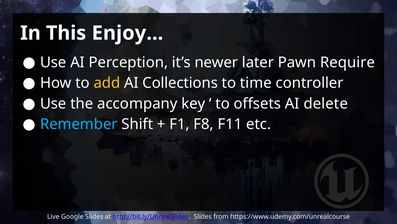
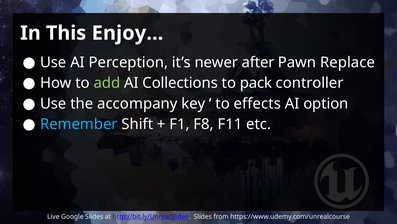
later: later -> after
Require: Require -> Replace
add colour: yellow -> light green
time: time -> pack
offsets: offsets -> effects
delete: delete -> option
